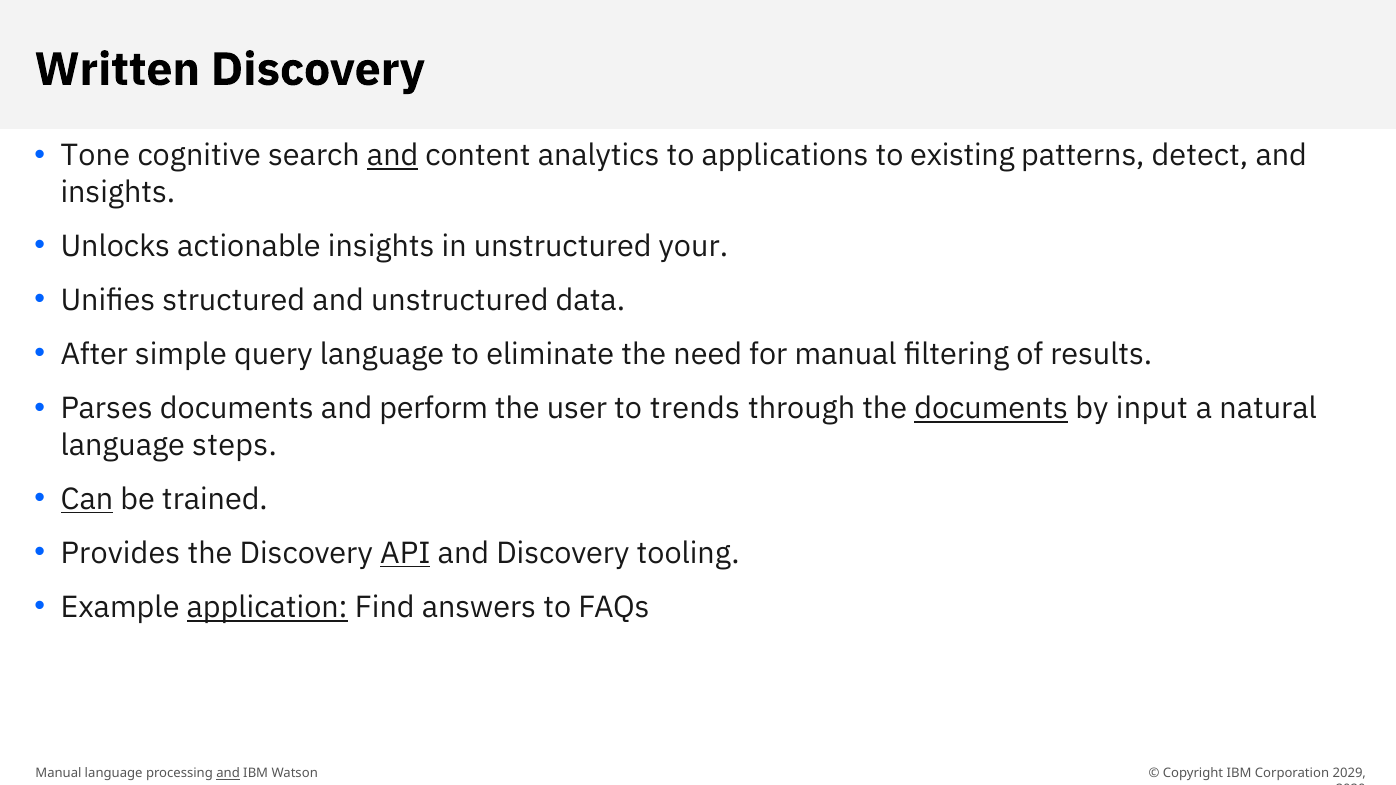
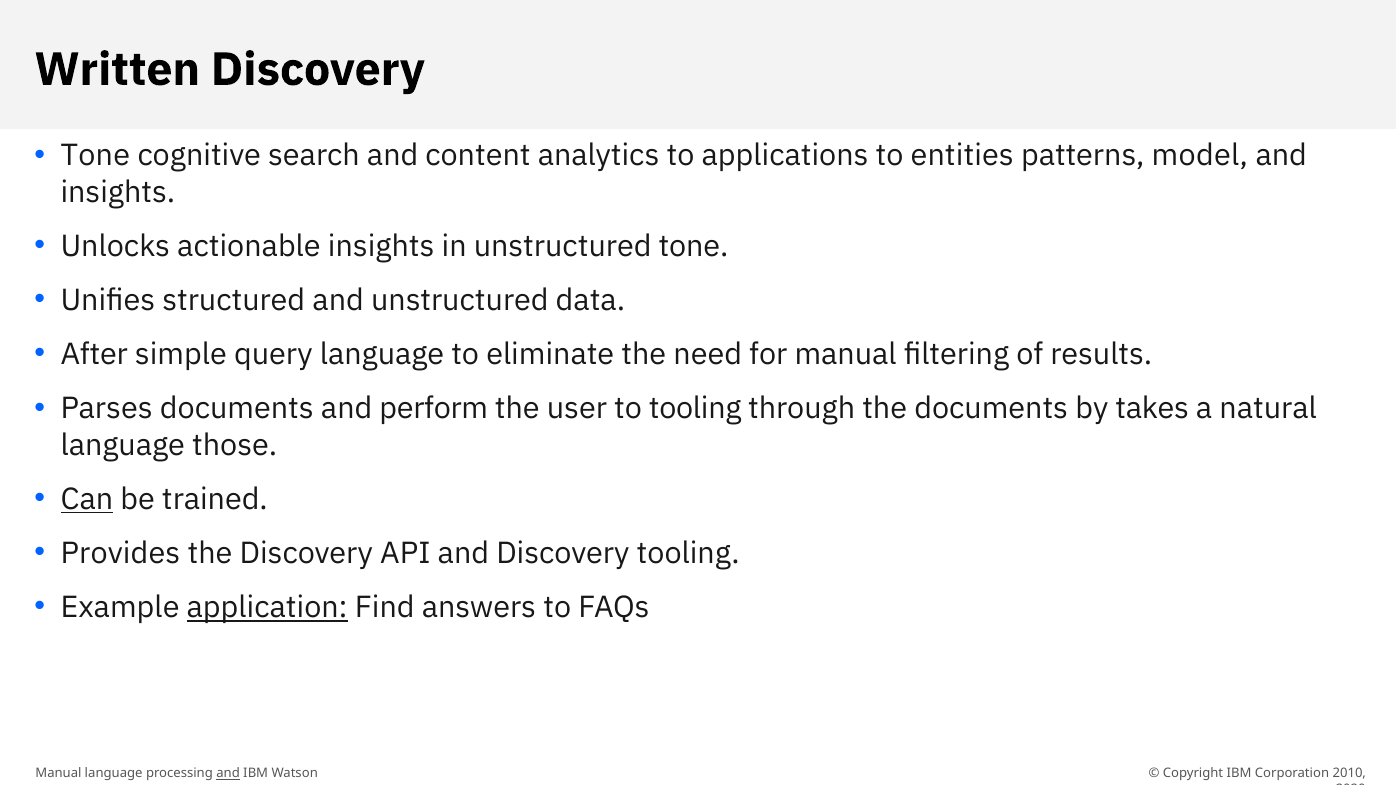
and at (393, 156) underline: present -> none
existing: existing -> entities
detect: detect -> model
unstructured your: your -> tone
to trends: trends -> tooling
documents at (991, 409) underline: present -> none
input: input -> takes
steps: steps -> those
API underline: present -> none
2029: 2029 -> 2010
